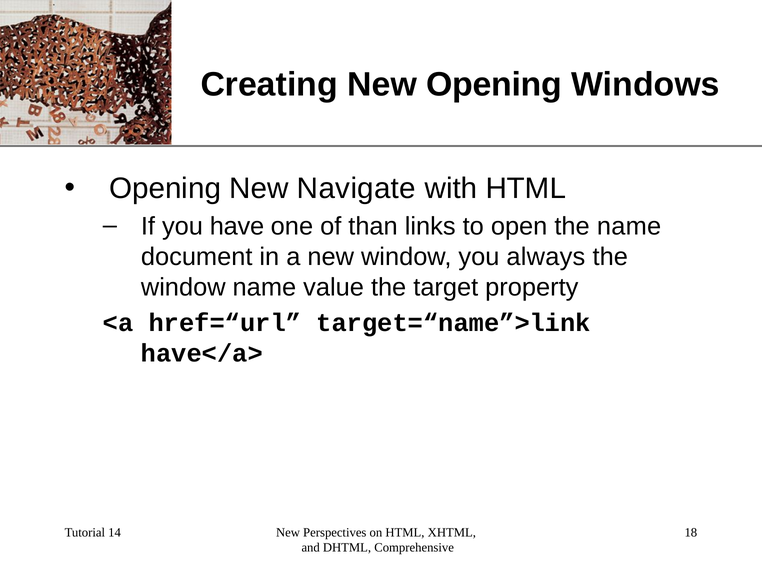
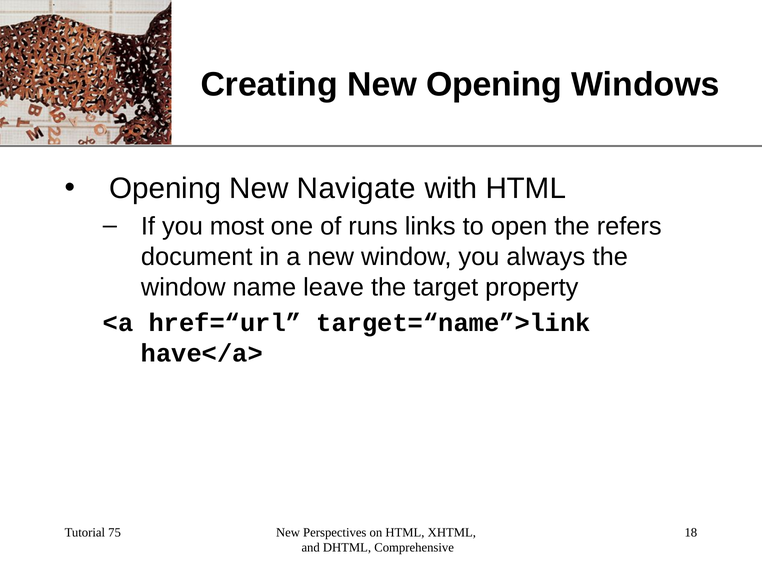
have: have -> most
than: than -> runs
the name: name -> refers
value: value -> leave
14: 14 -> 75
